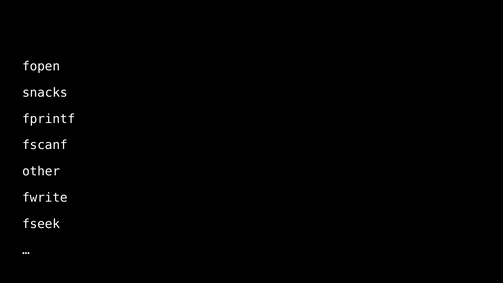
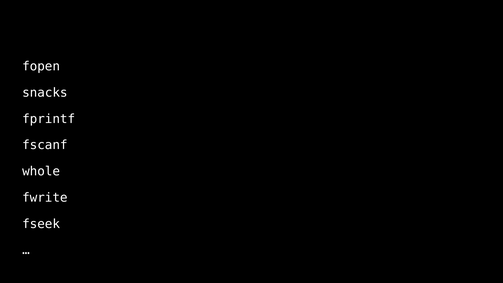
other: other -> whole
